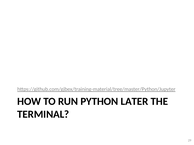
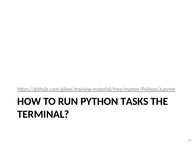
LATER: LATER -> TASKS
